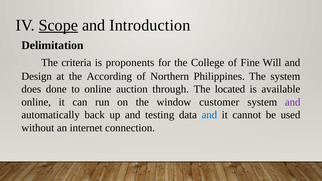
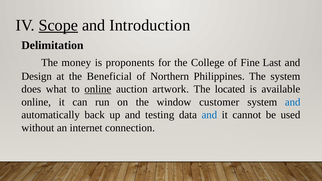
criteria: criteria -> money
Will: Will -> Last
According: According -> Beneficial
done: done -> what
online at (98, 89) underline: none -> present
through: through -> artwork
and at (293, 102) colour: purple -> blue
